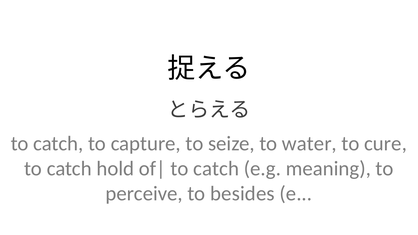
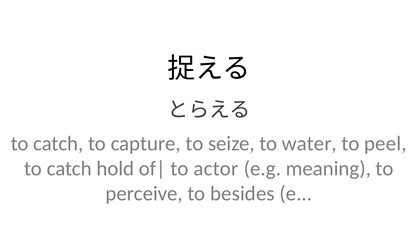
cure: cure -> peel
catch at (216, 169): catch -> actor
